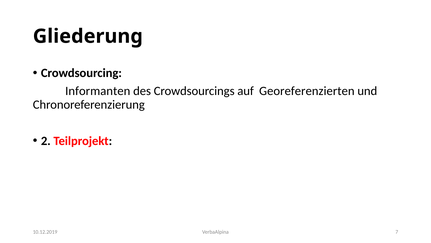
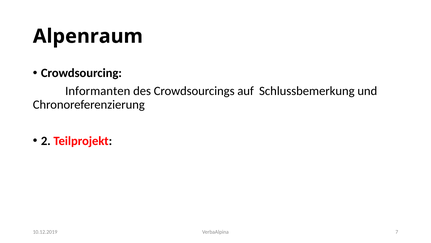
Gliederung: Gliederung -> Alpenraum
Georeferenzierten: Georeferenzierten -> Schlussbemerkung
